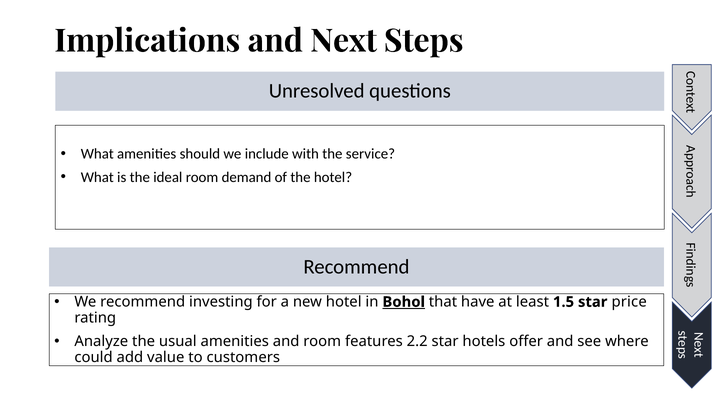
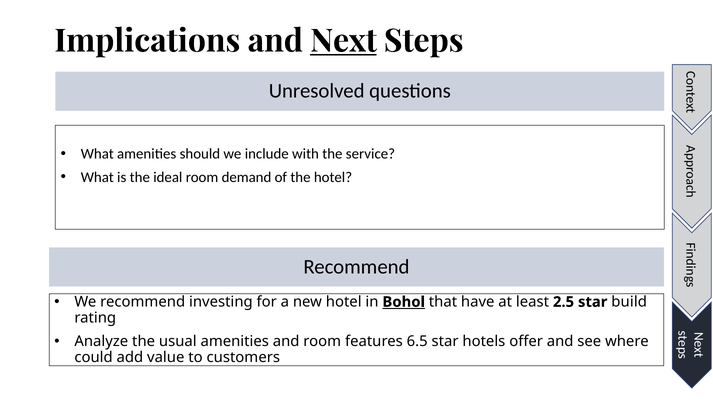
Next underline: none -> present
1.5: 1.5 -> 2.5
price: price -> build
2.2: 2.2 -> 6.5
